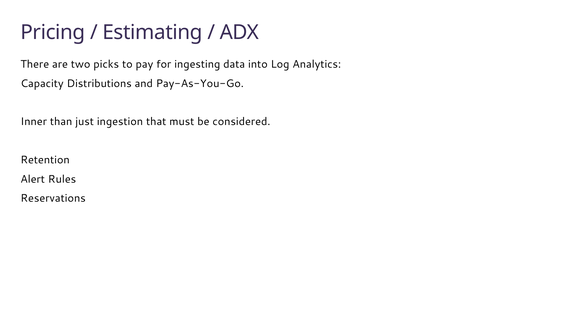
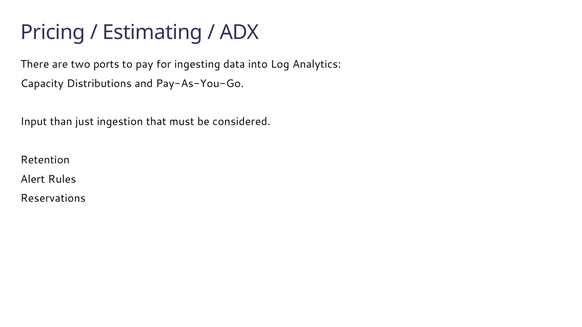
picks: picks -> ports
Inner: Inner -> Input
